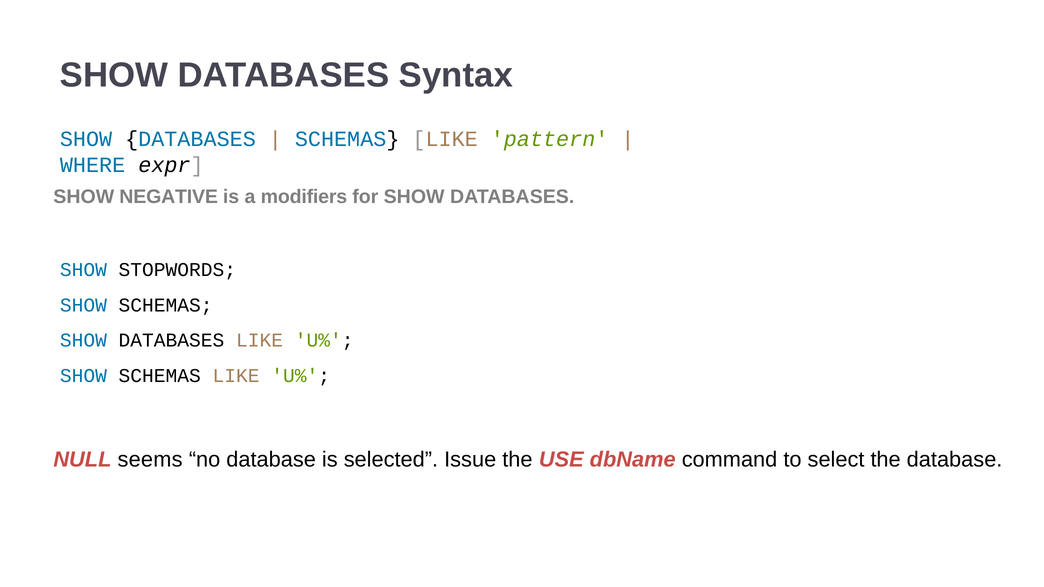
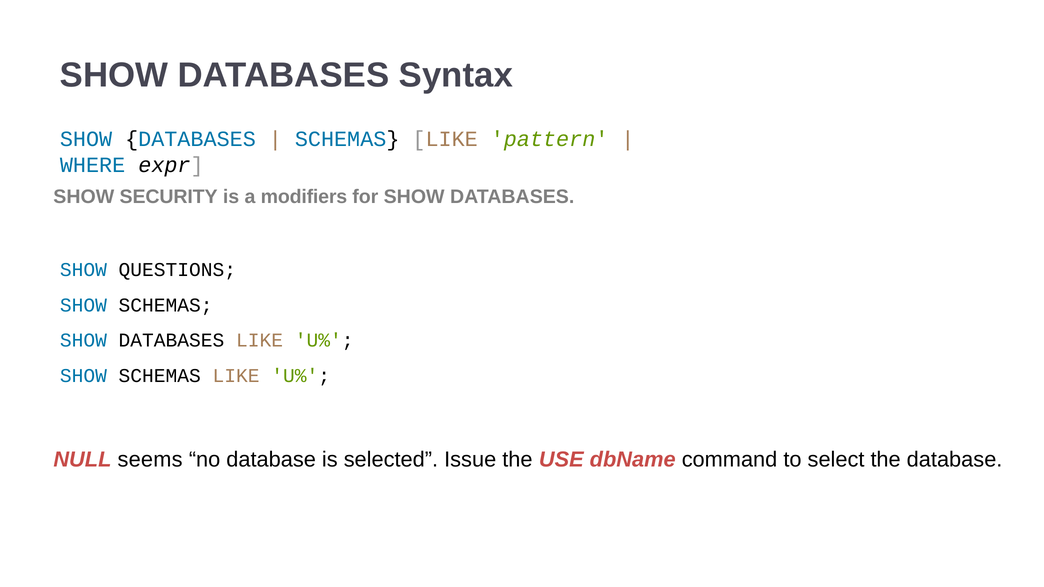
NEGATIVE: NEGATIVE -> SECURITY
STOPWORDS: STOPWORDS -> QUESTIONS
